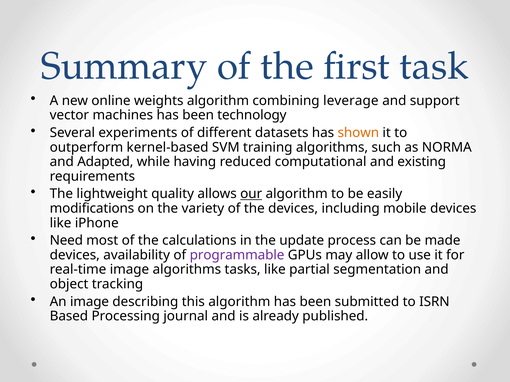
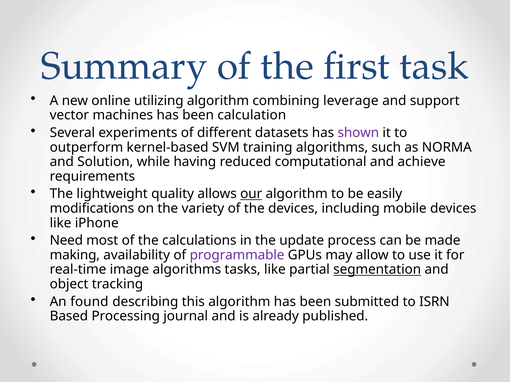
weights: weights -> utilizing
technology: technology -> calculation
shown colour: orange -> purple
Adapted: Adapted -> Solution
existing: existing -> achieve
devices at (75, 255): devices -> making
segmentation underline: none -> present
An image: image -> found
